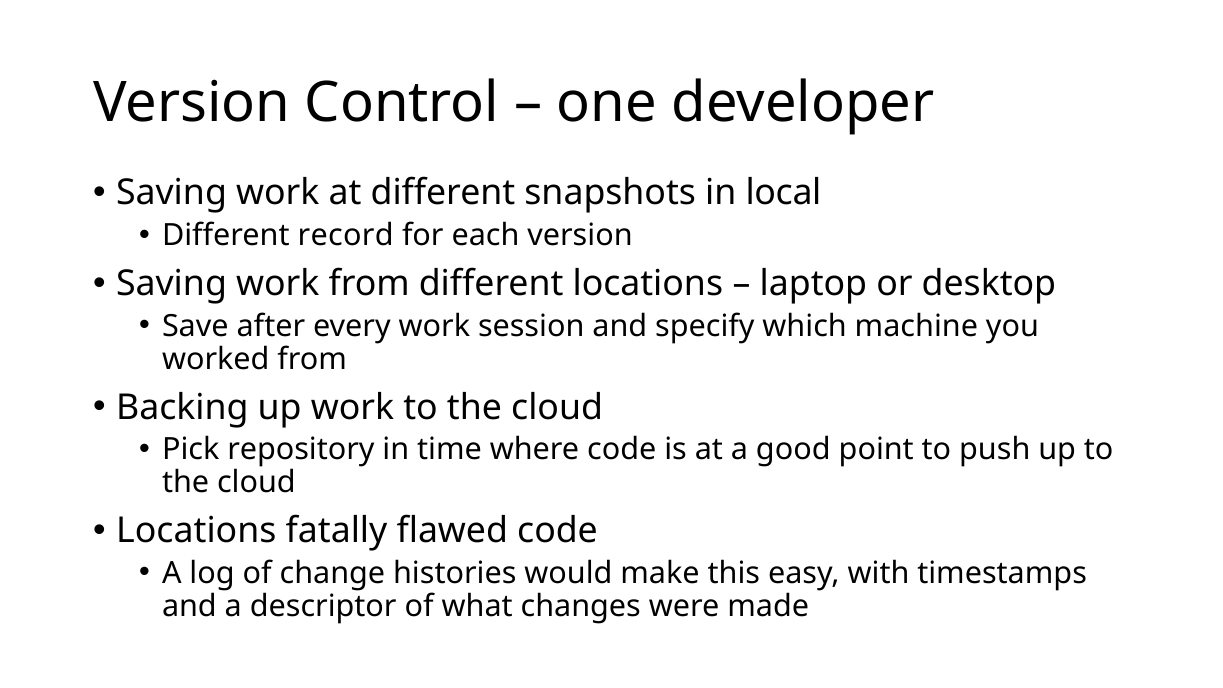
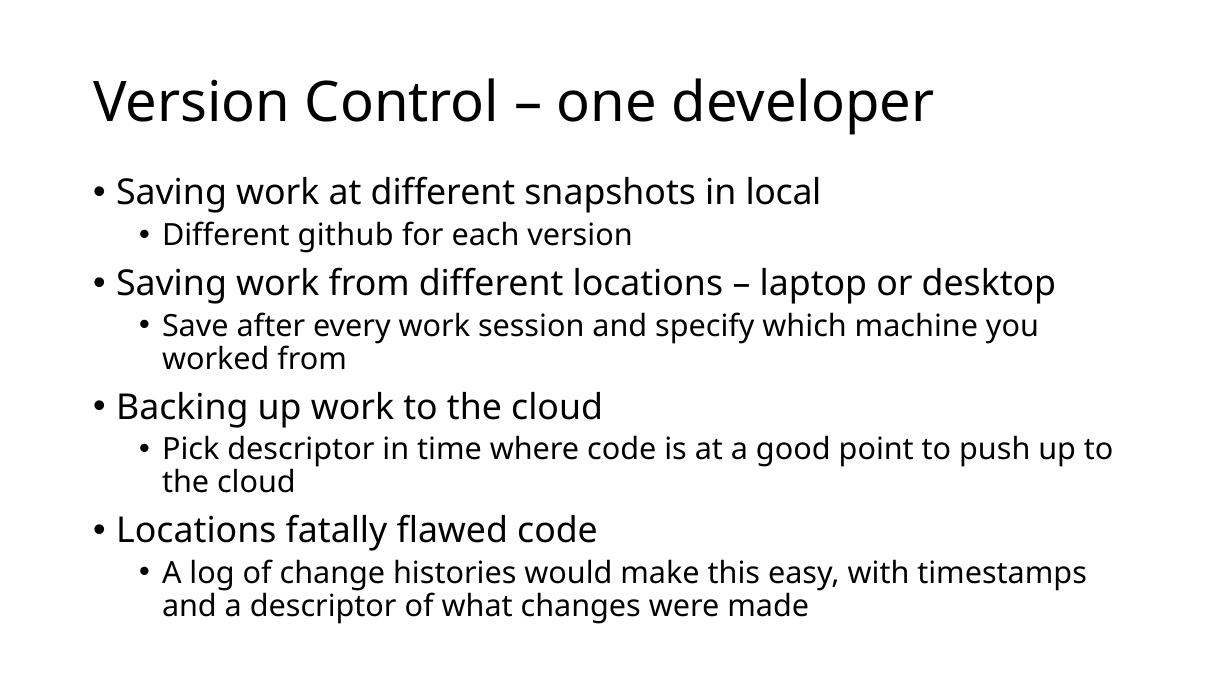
record: record -> github
Pick repository: repository -> descriptor
